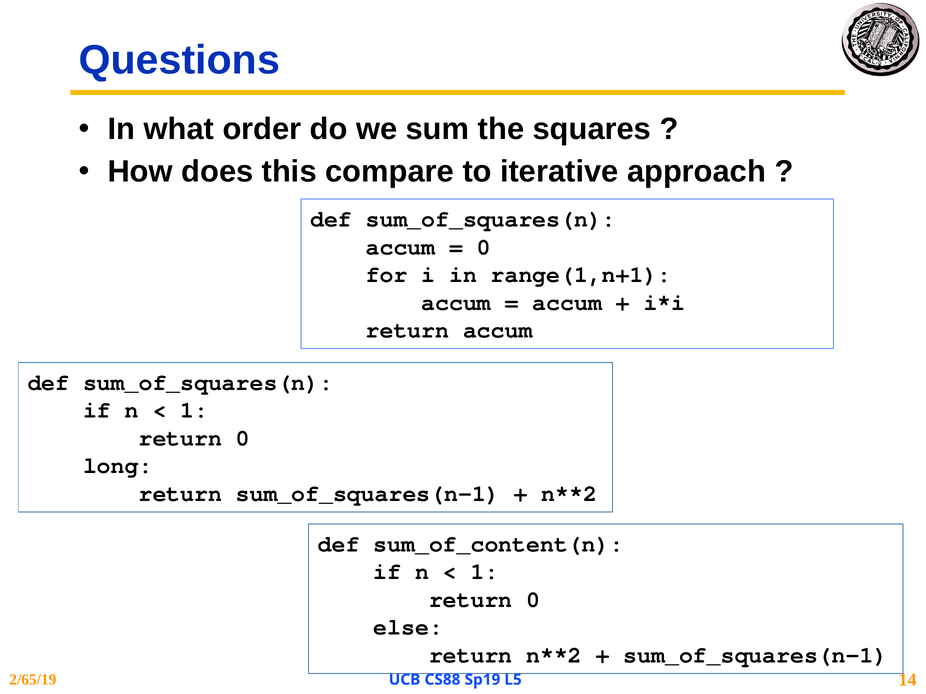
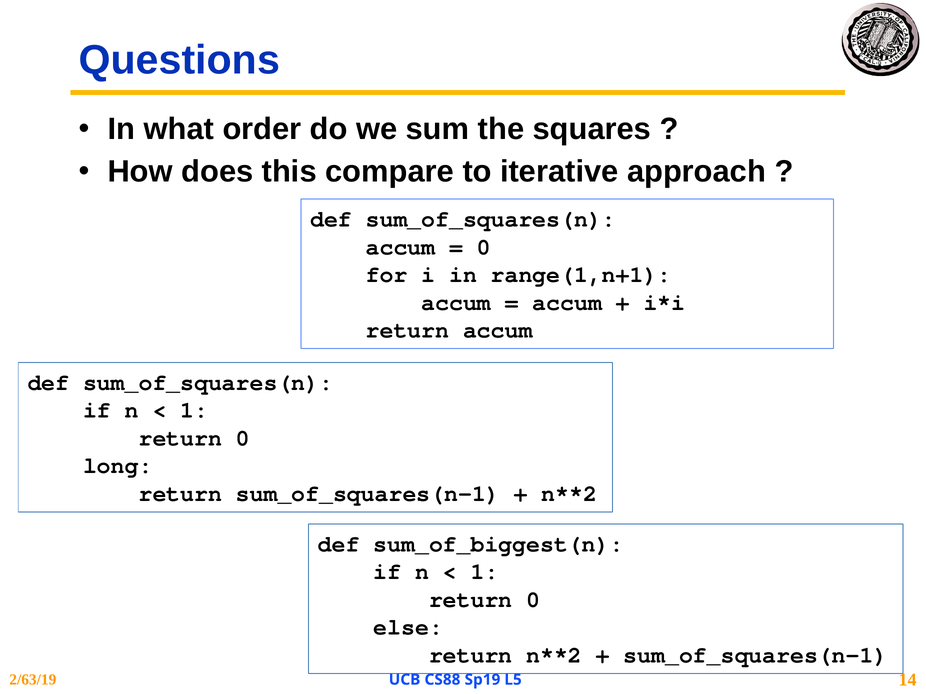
sum_of_content(n: sum_of_content(n -> sum_of_biggest(n
2/65/19: 2/65/19 -> 2/63/19
